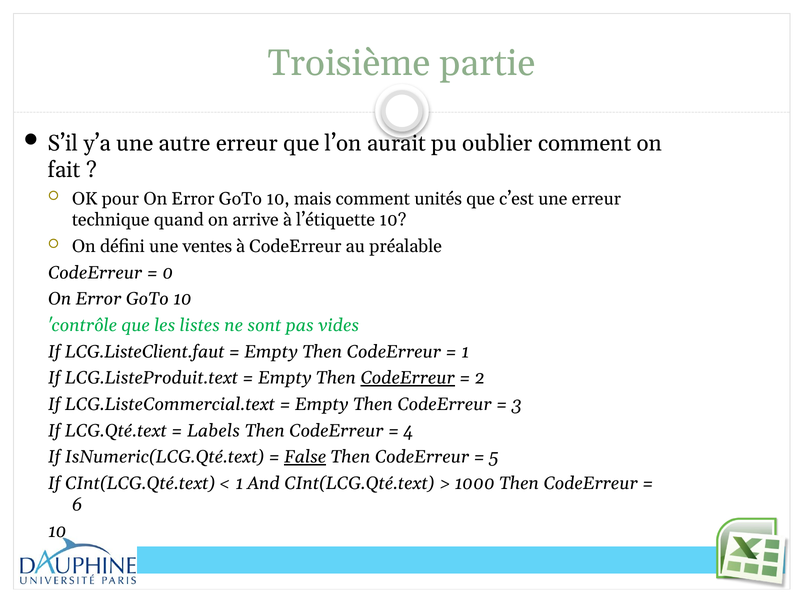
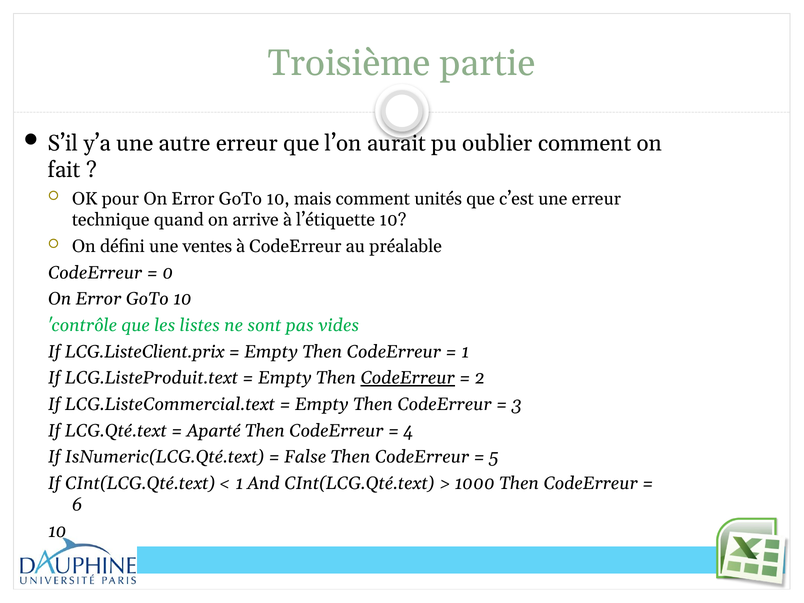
LCG.ListeClient.faut: LCG.ListeClient.faut -> LCG.ListeClient.prix
Labels: Labels -> Aparté
False underline: present -> none
